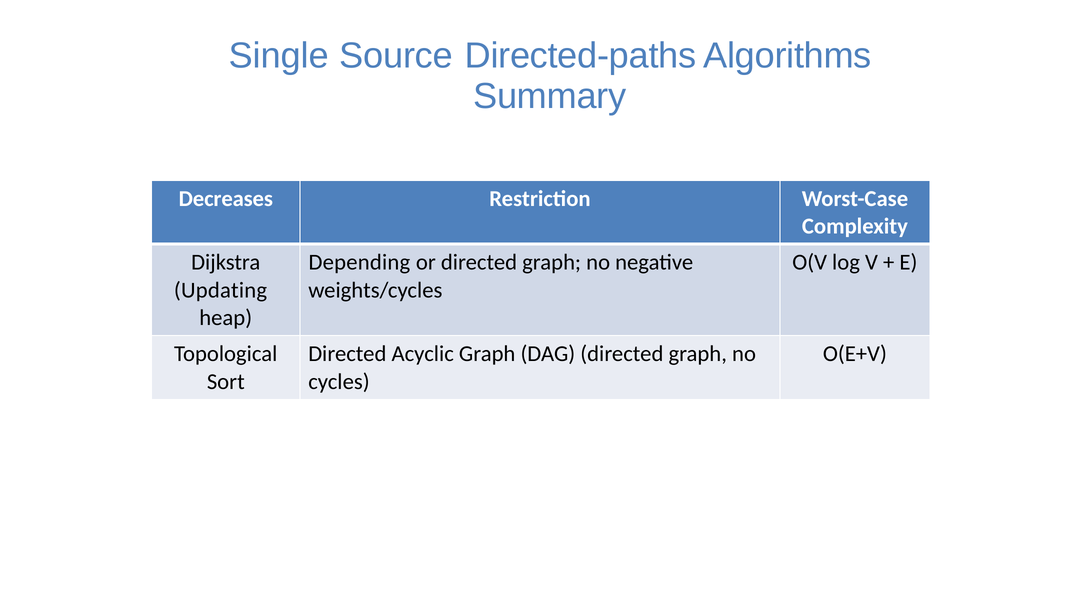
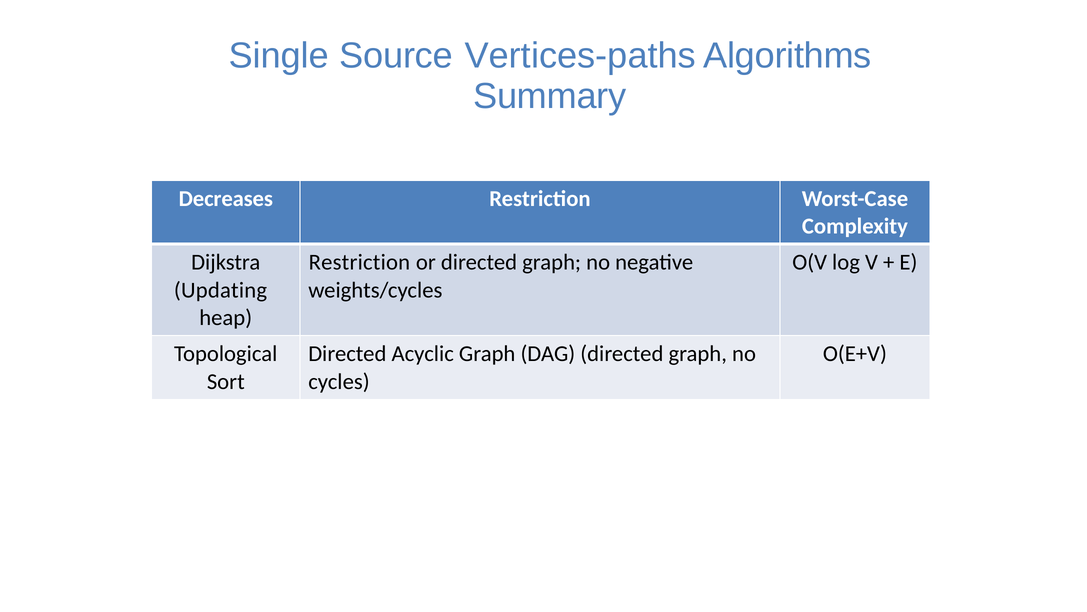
Directed-paths: Directed-paths -> Vertices-paths
Depending at (359, 262): Depending -> Restriction
